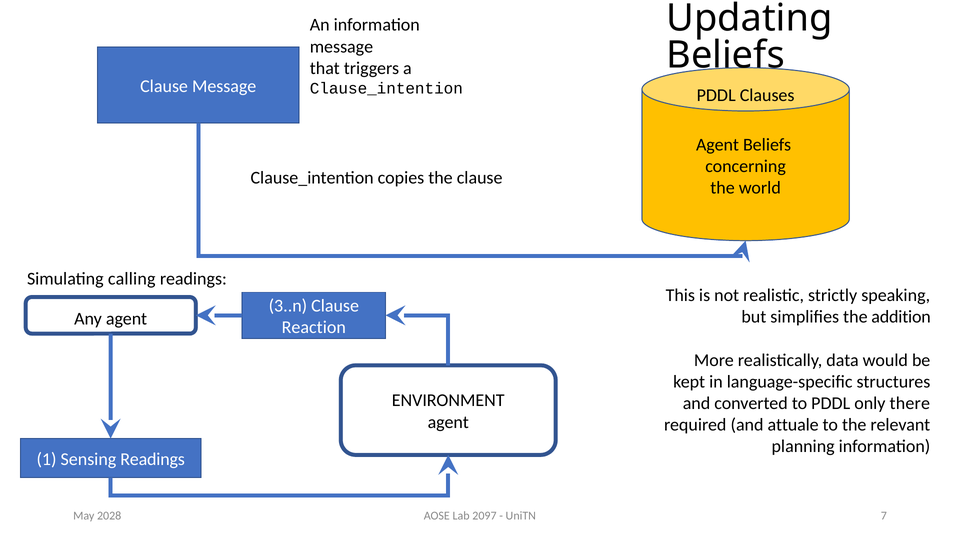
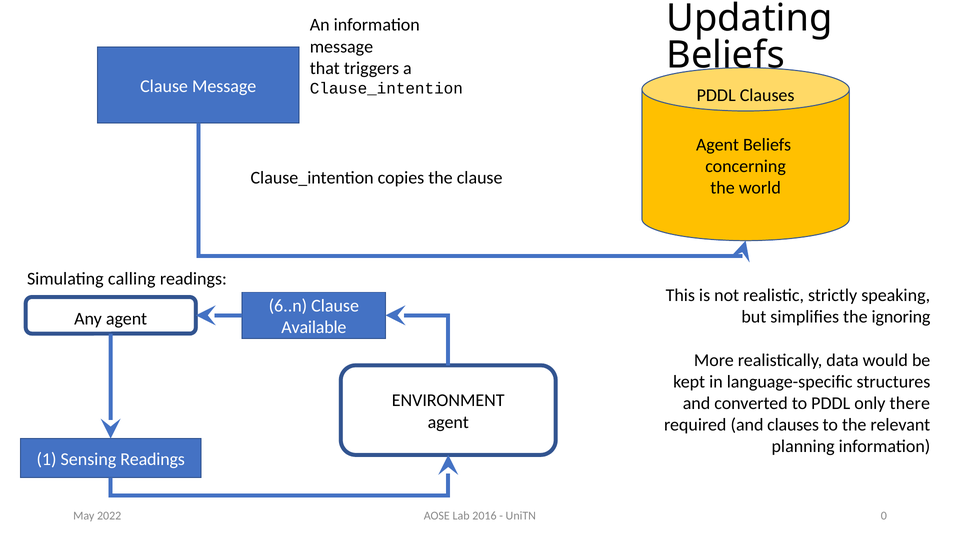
3..n: 3..n -> 6..n
addition: addition -> ignoring
Reaction: Reaction -> Available
and attuale: attuale -> clauses
2097: 2097 -> 2016
7: 7 -> 0
2028: 2028 -> 2022
